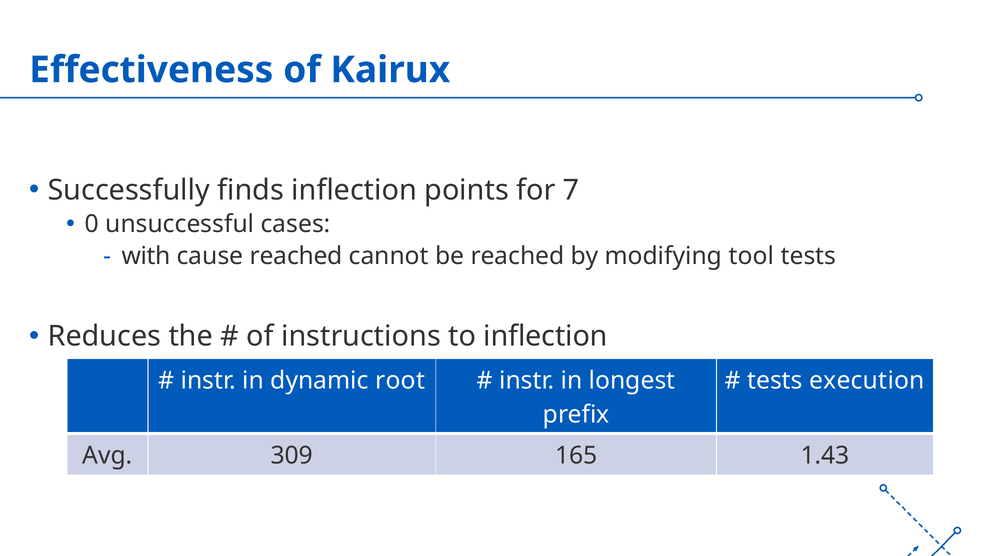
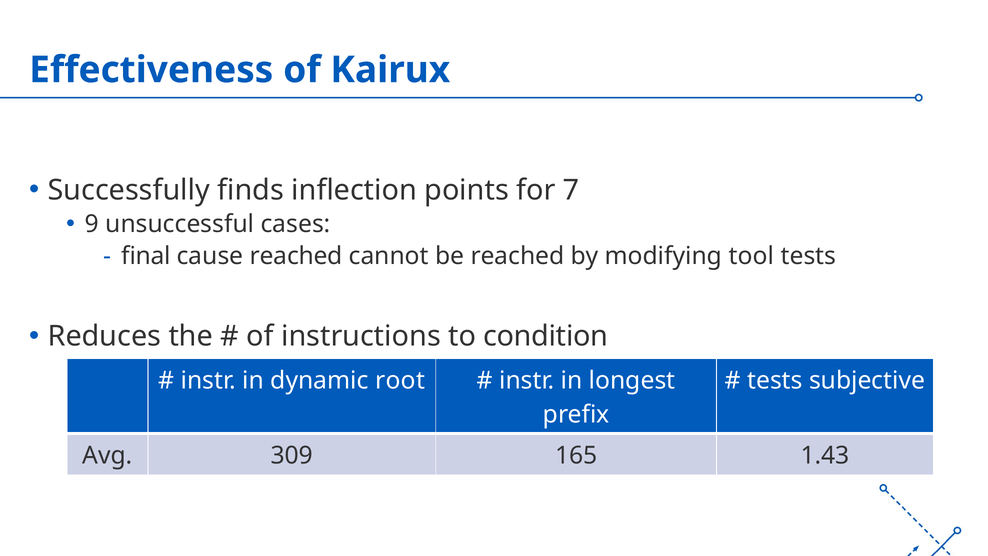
0: 0 -> 9
with: with -> final
to inflection: inflection -> condition
execution: execution -> subjective
